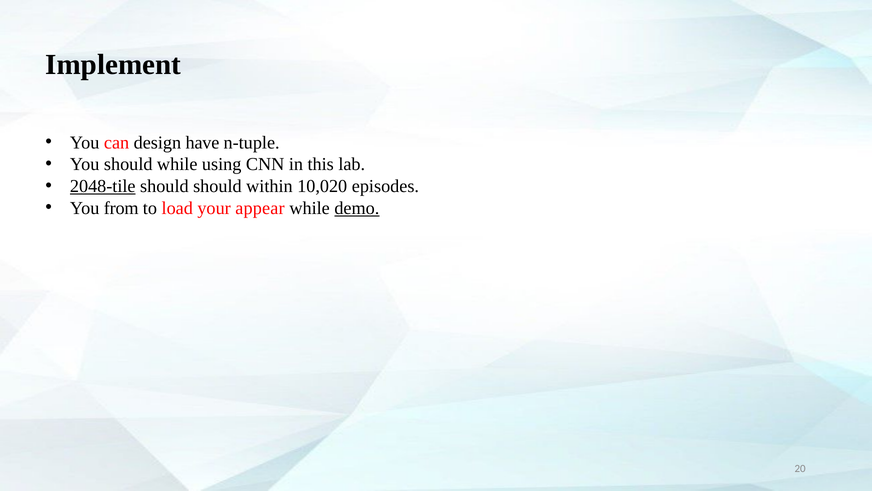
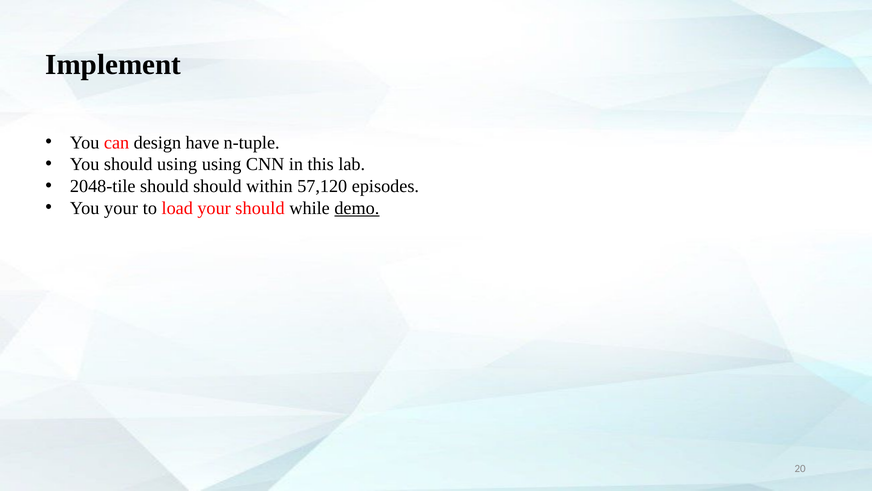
should while: while -> using
2048-tile underline: present -> none
10,020: 10,020 -> 57,120
You from: from -> your
your appear: appear -> should
